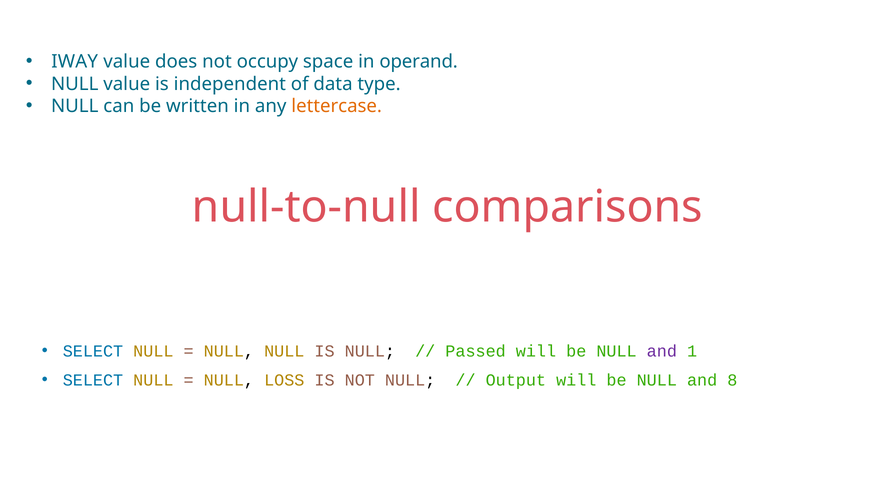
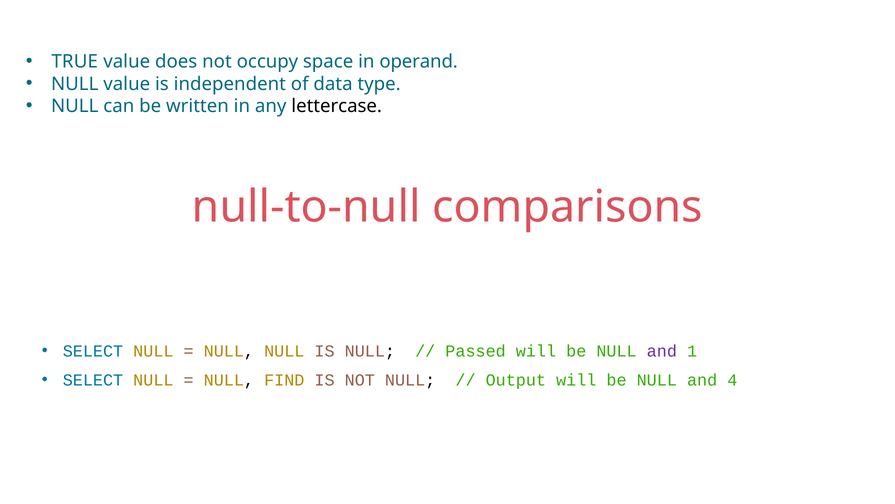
IWAY: IWAY -> TRUE
lettercase colour: orange -> black
LOSS: LOSS -> FIND
8: 8 -> 4
